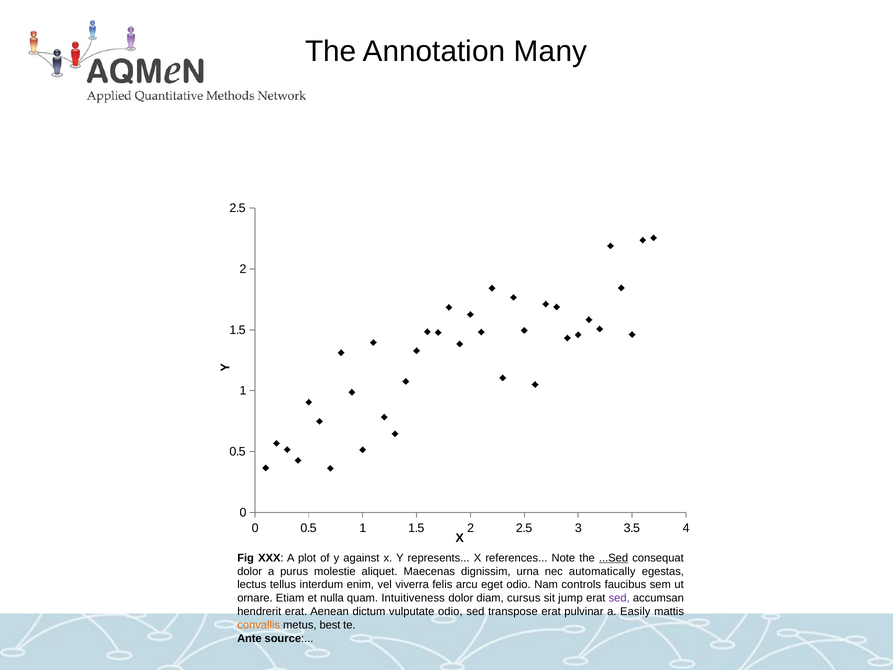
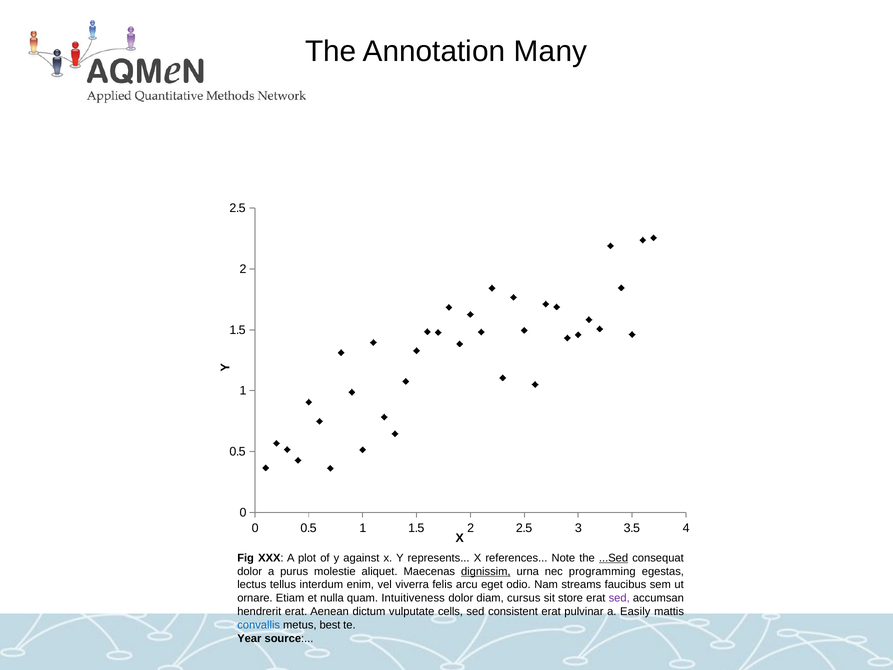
dignissim underline: none -> present
automatically: automatically -> programming
controls: controls -> streams
jump: jump -> store
vulputate odio: odio -> cells
transpose: transpose -> consistent
convallis colour: orange -> blue
Ante: Ante -> Year
